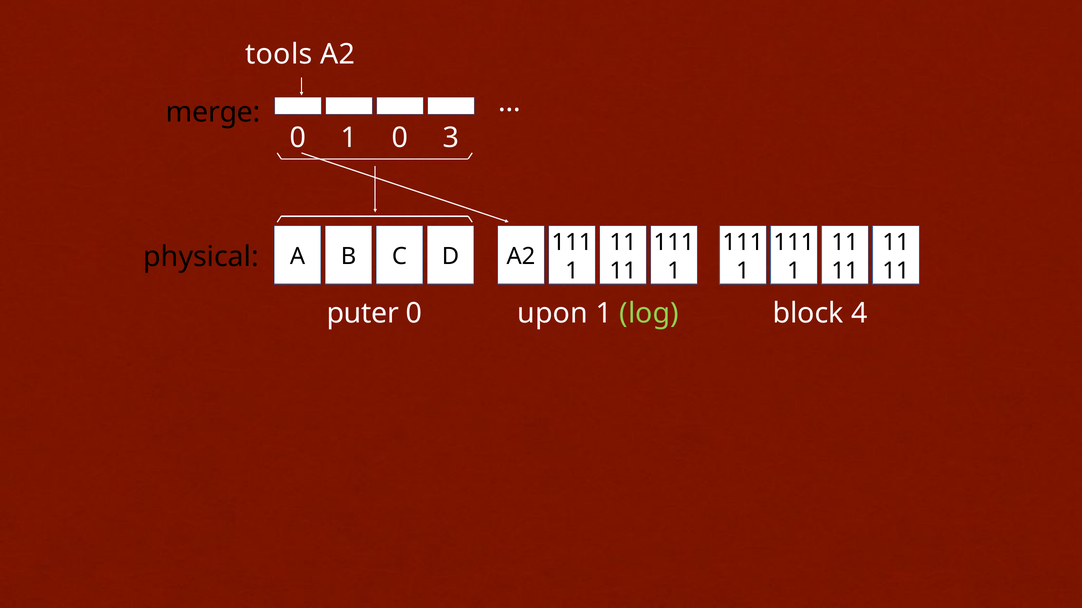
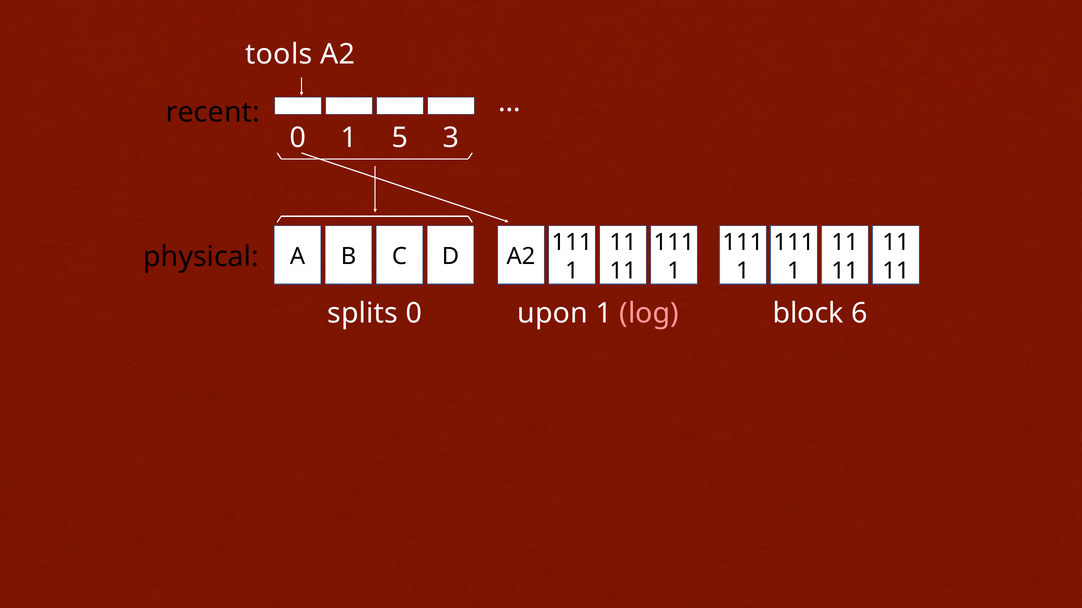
merge: merge -> recent
0 1 0: 0 -> 5
puter: puter -> splits
log colour: light green -> pink
4: 4 -> 6
